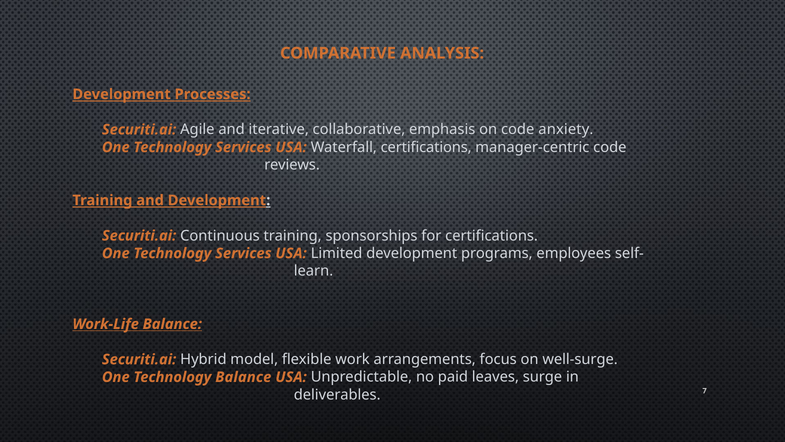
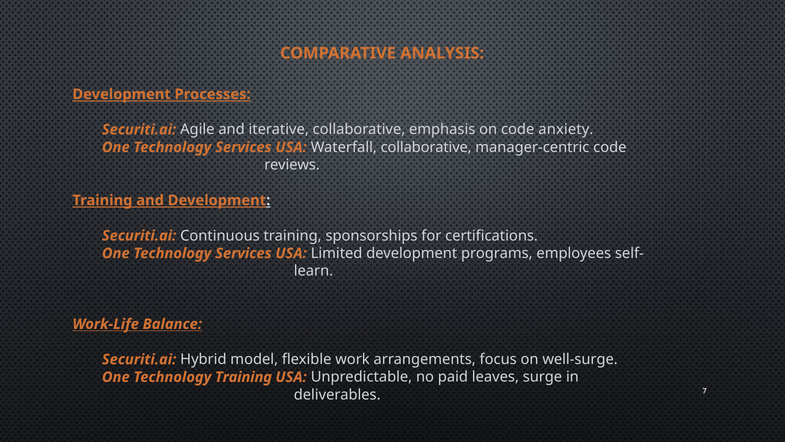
Waterfall certifications: certifications -> collaborative
Technology Balance: Balance -> Training
